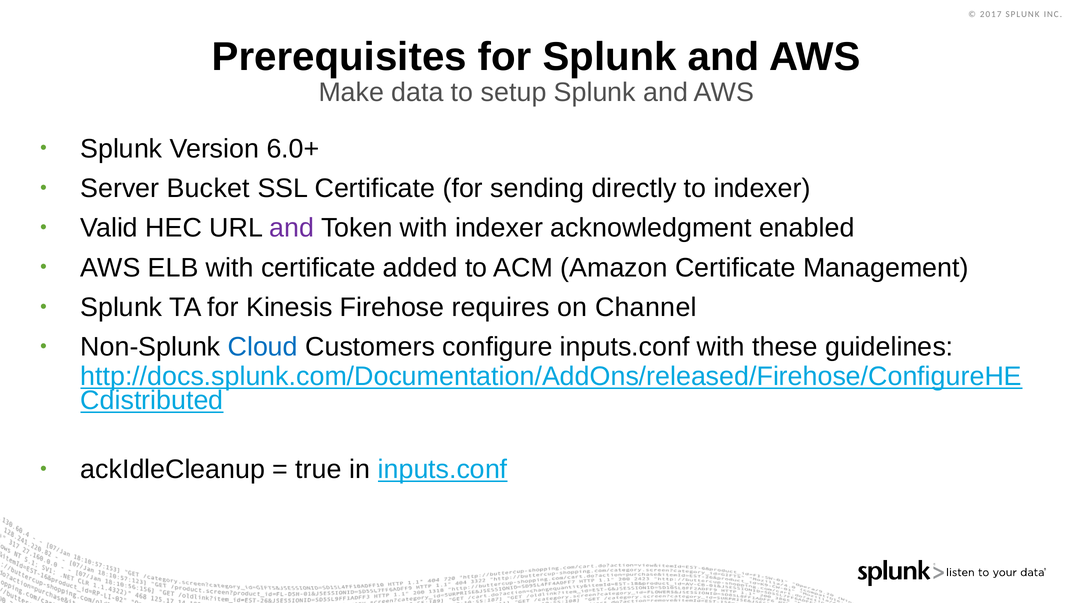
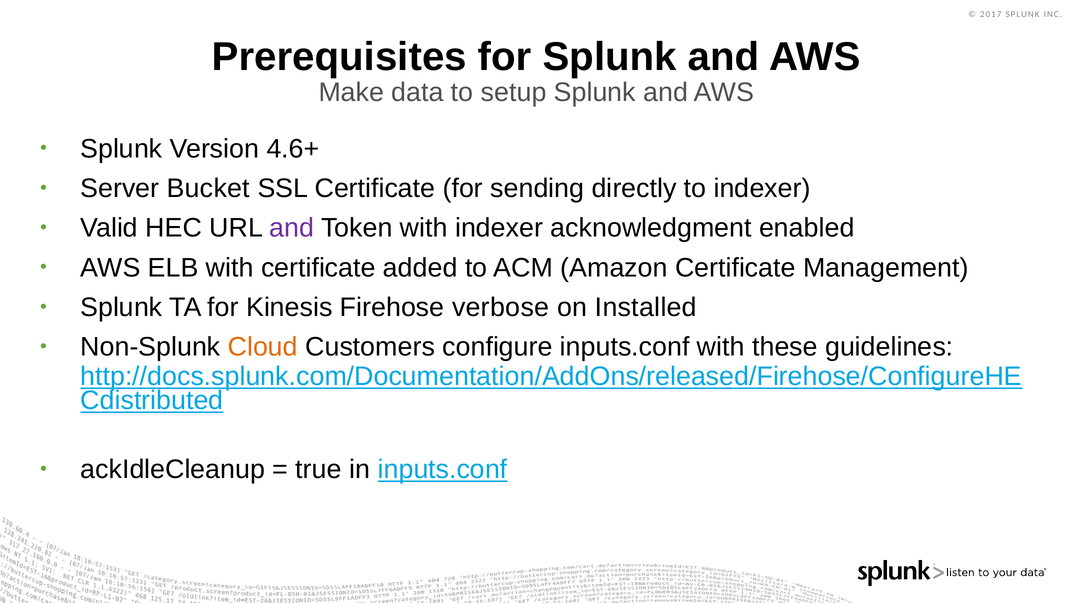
6.0+: 6.0+ -> 4.6+
requires: requires -> verbose
Channel: Channel -> Installed
Cloud colour: blue -> orange
